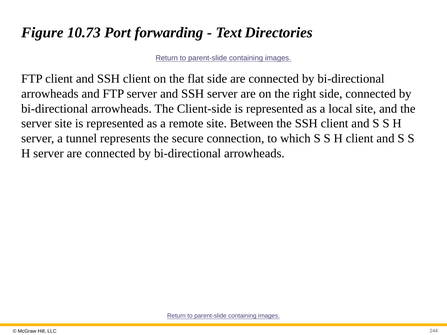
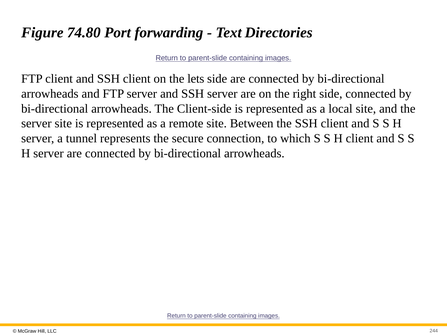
10.73: 10.73 -> 74.80
flat: flat -> lets
